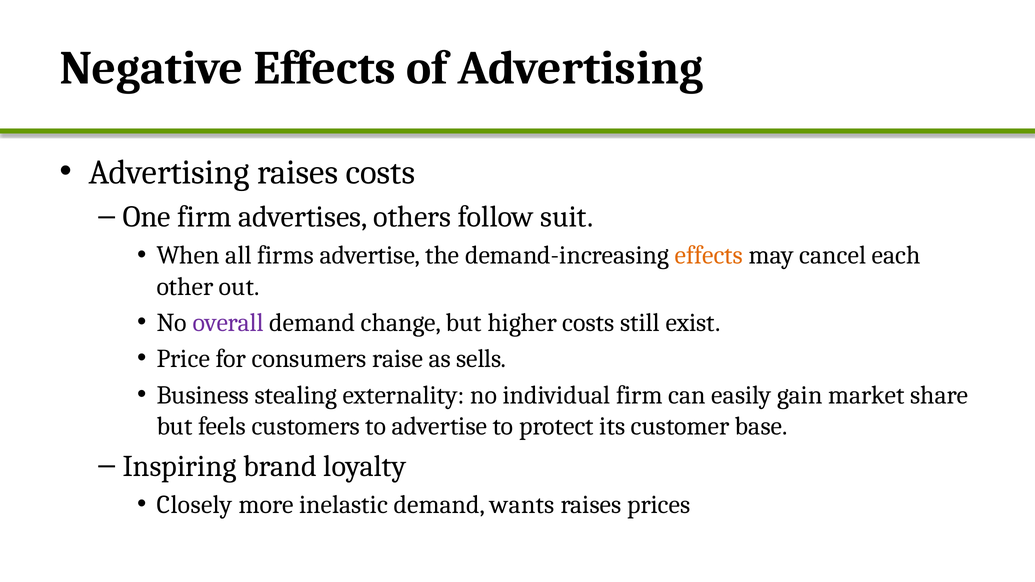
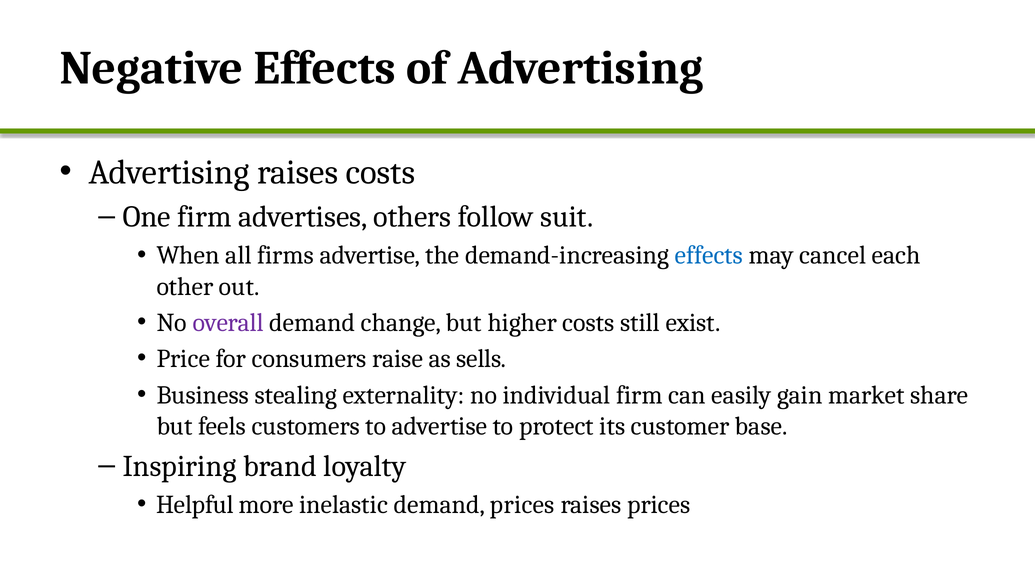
effects at (709, 256) colour: orange -> blue
Closely: Closely -> Helpful
demand wants: wants -> prices
